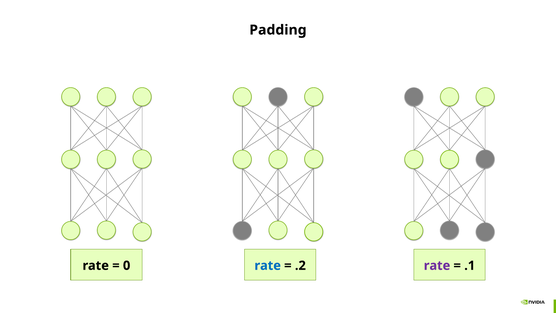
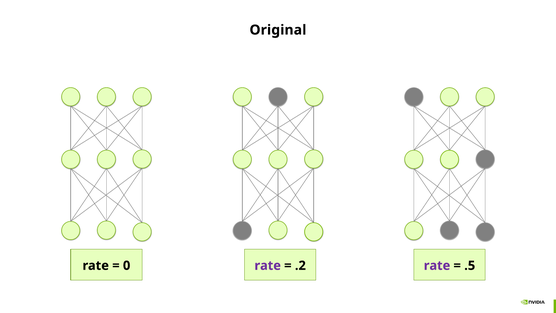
Padding: Padding -> Original
rate at (268, 265) colour: blue -> purple
.1: .1 -> .5
